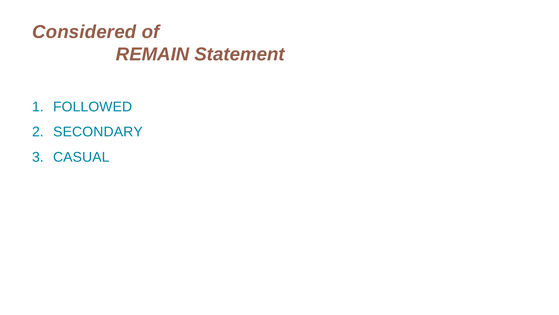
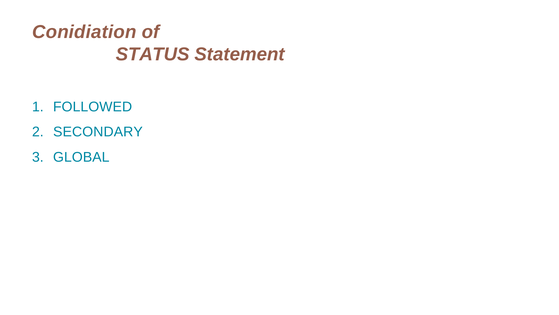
Considered: Considered -> Conidiation
REMAIN: REMAIN -> STATUS
CASUAL: CASUAL -> GLOBAL
